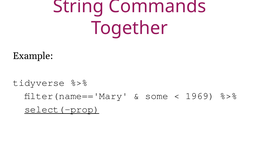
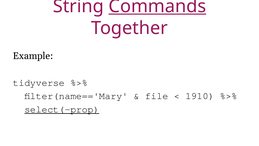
Commands underline: none -> present
some: some -> file
1969: 1969 -> 1910
